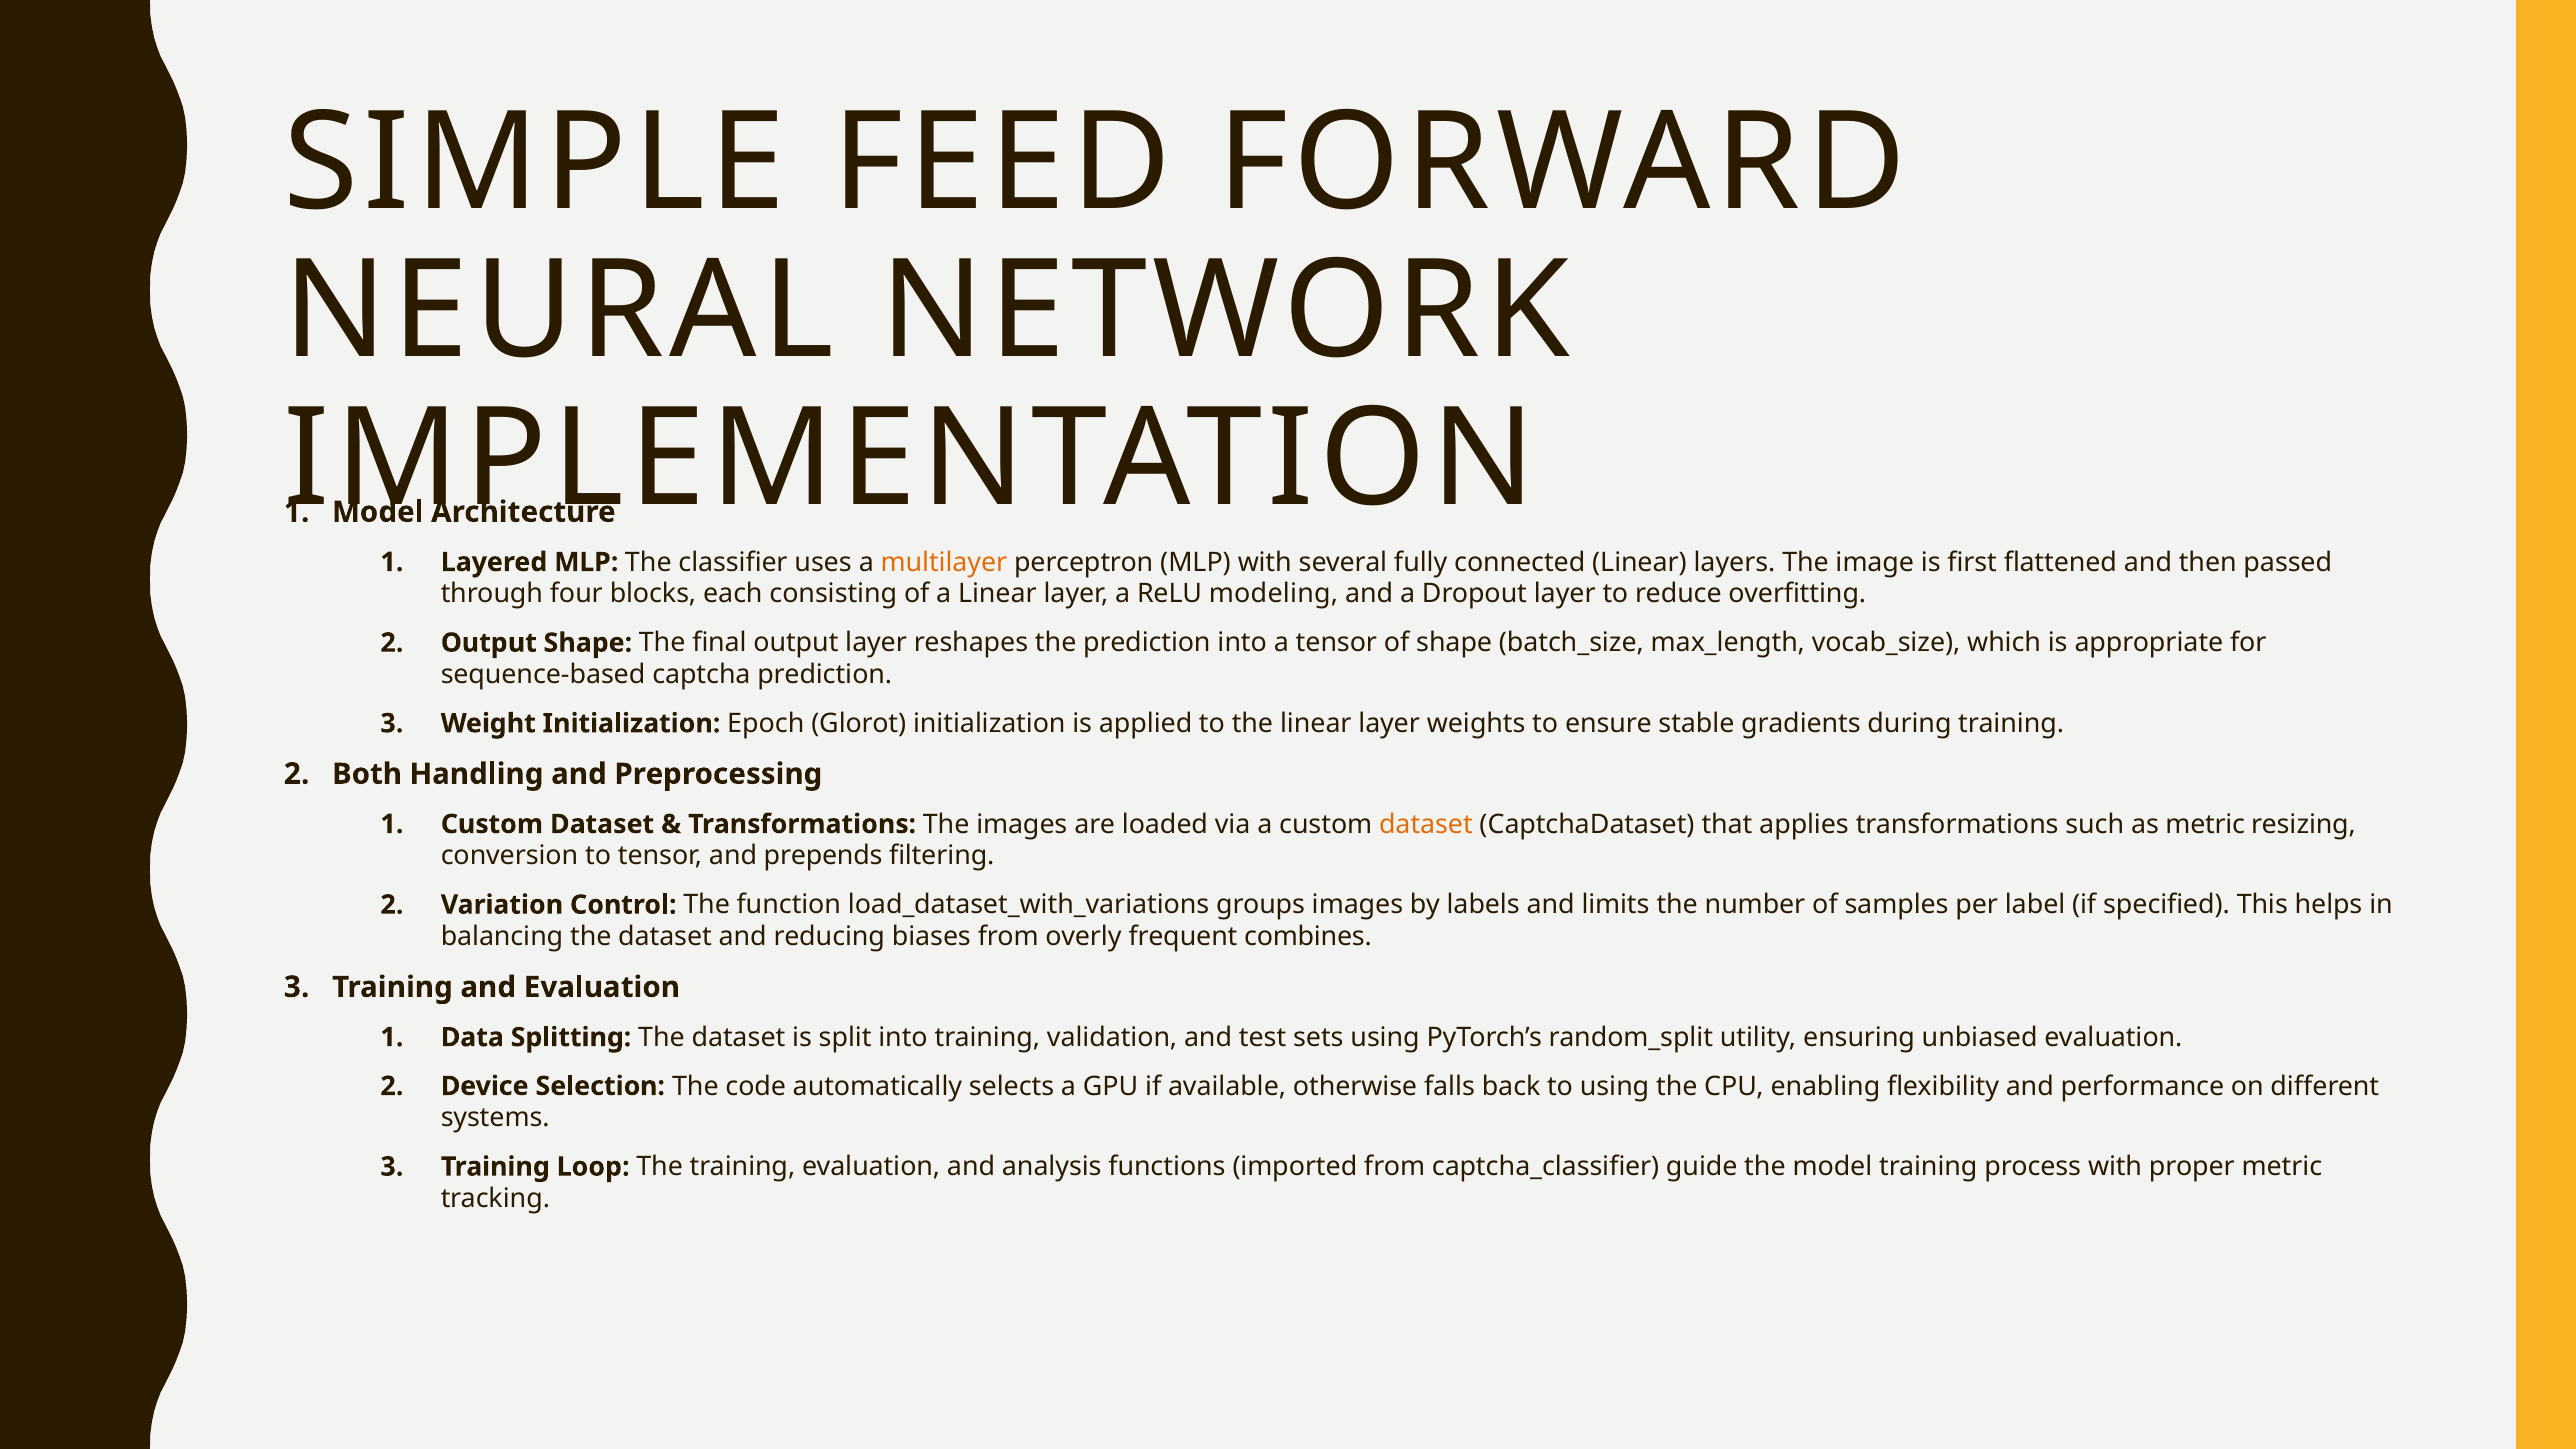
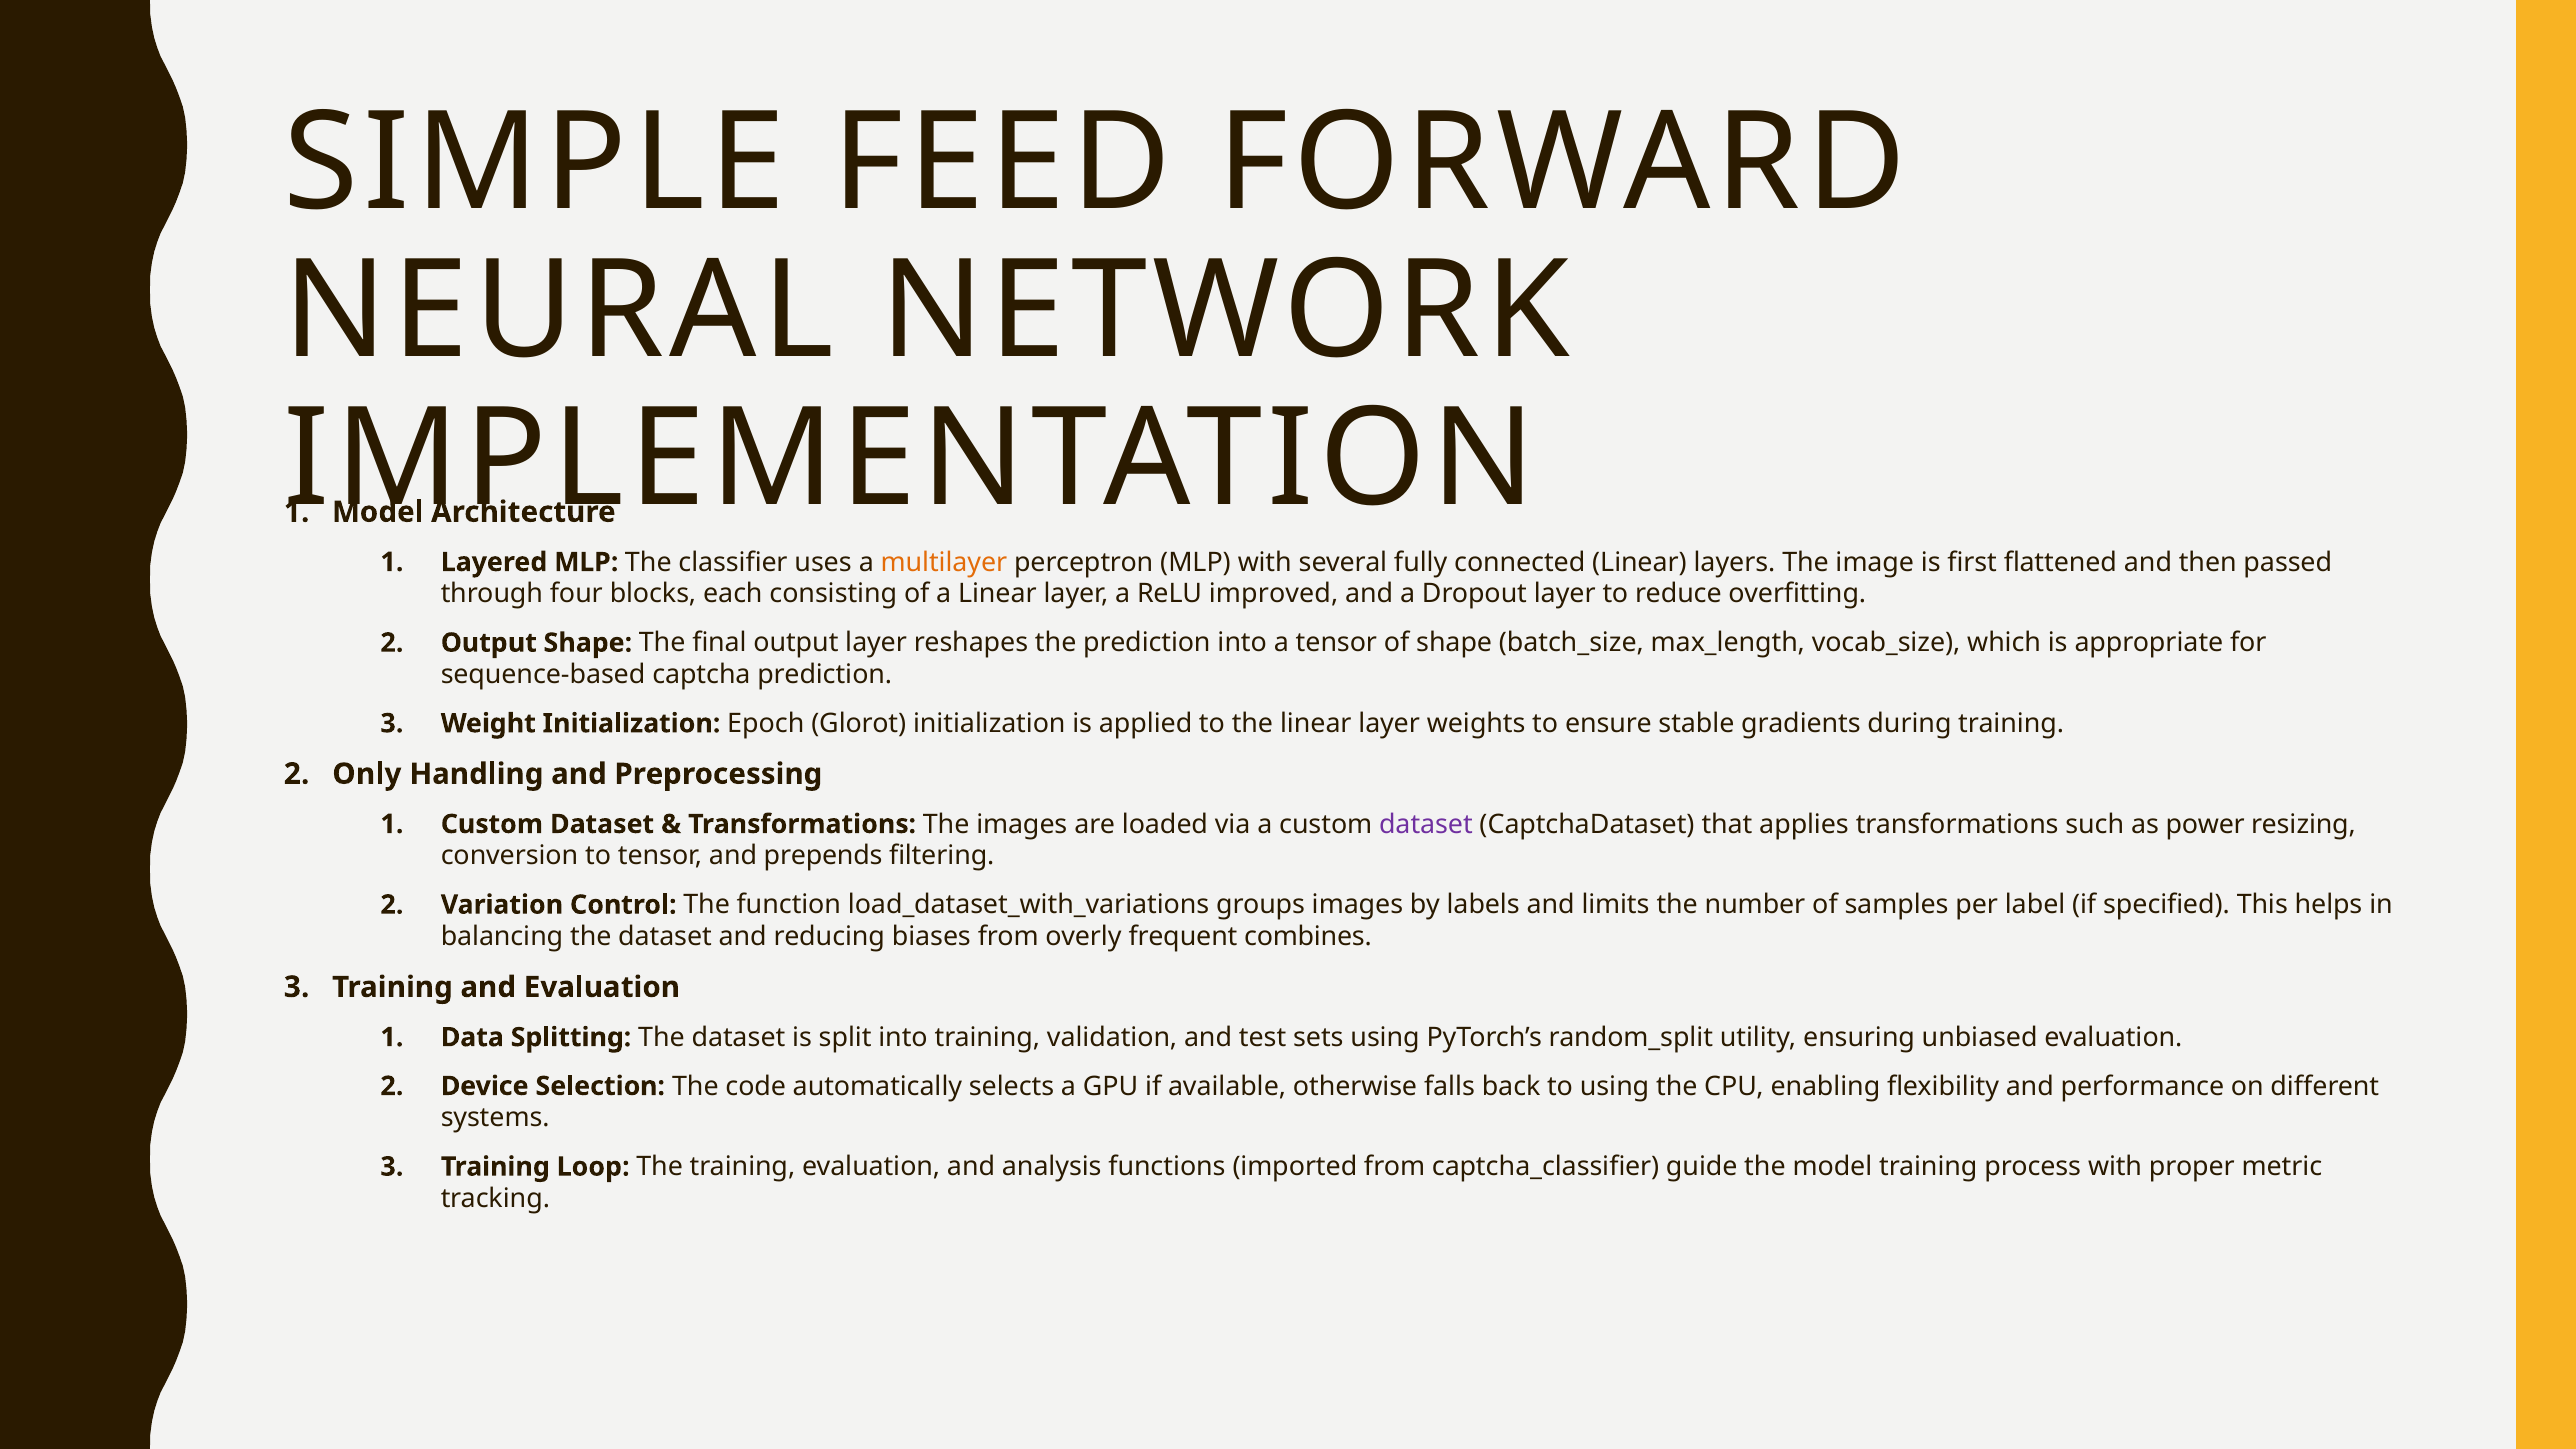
modeling: modeling -> improved
Both: Both -> Only
dataset at (1426, 824) colour: orange -> purple
as metric: metric -> power
